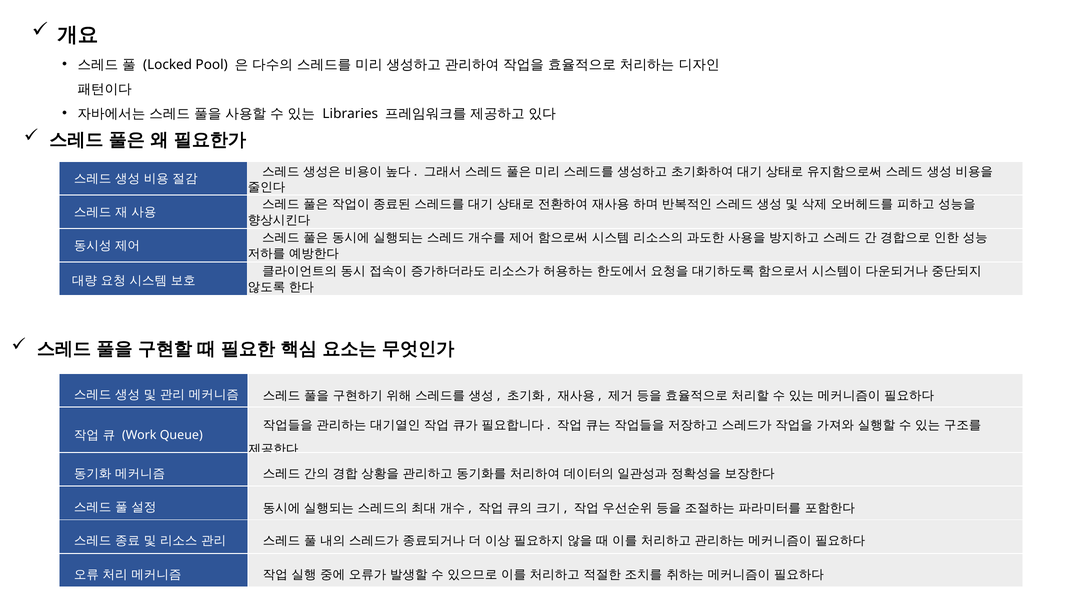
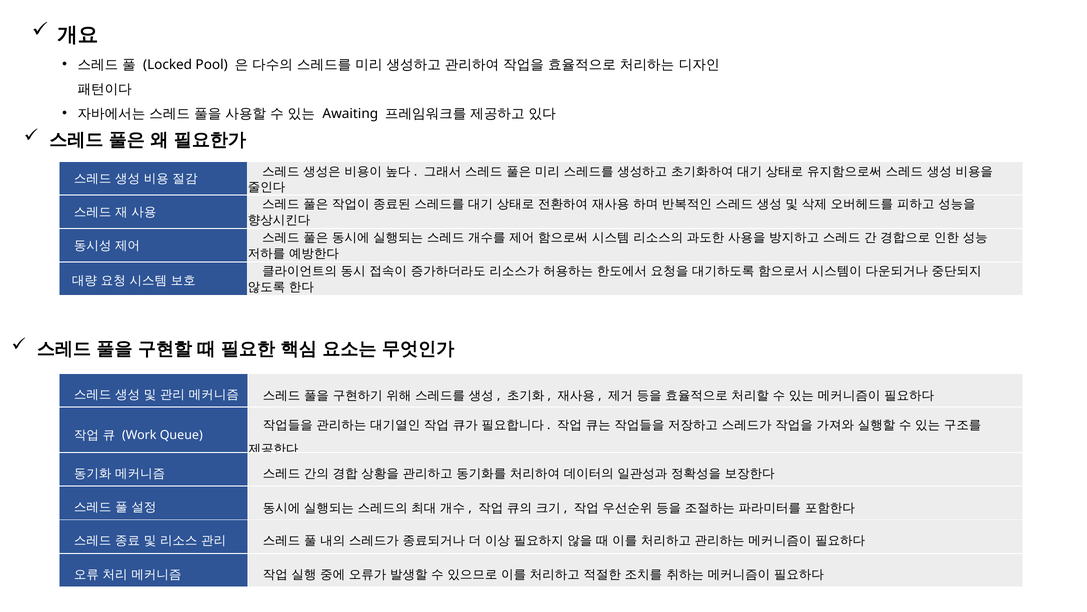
Libraries: Libraries -> Awaiting
